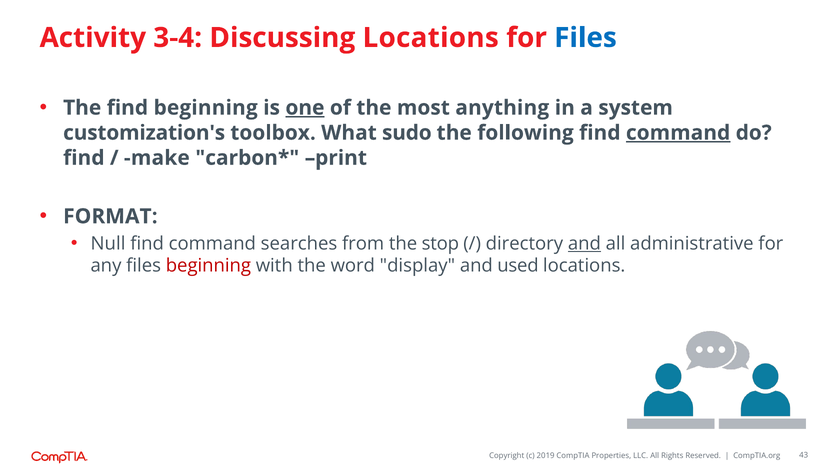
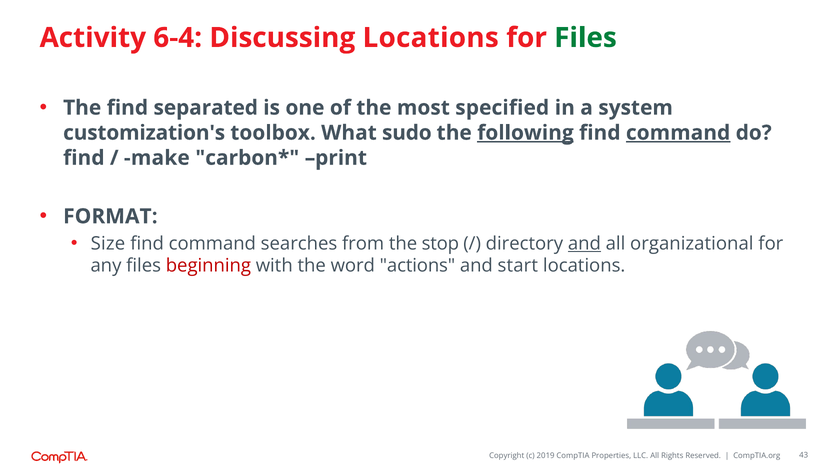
3-4: 3-4 -> 6-4
Files at (585, 38) colour: blue -> green
find beginning: beginning -> separated
one underline: present -> none
anything: anything -> specified
following underline: none -> present
Null: Null -> Size
administrative: administrative -> organizational
display: display -> actions
used: used -> start
